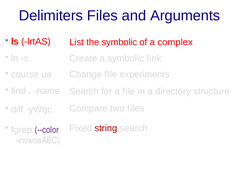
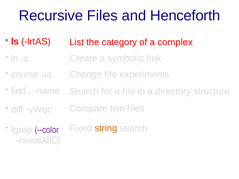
Delimiters: Delimiters -> Recursive
Arguments: Arguments -> Henceforth
the symbolic: symbolic -> category
string colour: red -> orange
